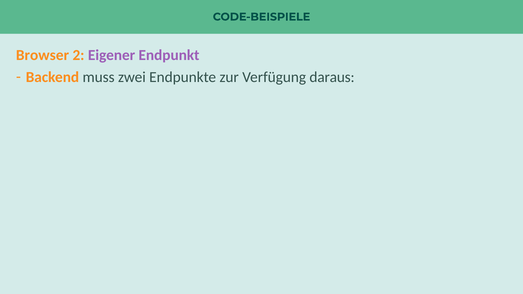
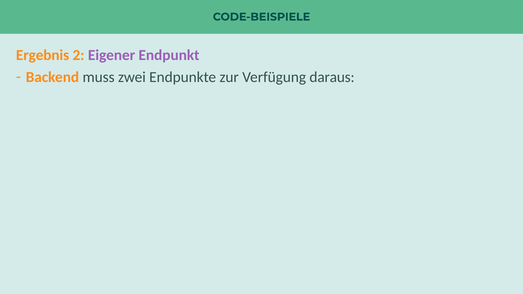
Browser: Browser -> Ergebnis
